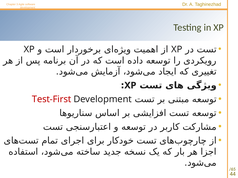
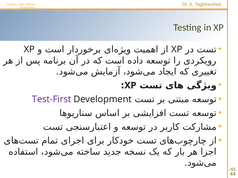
Test-First colour: red -> purple
